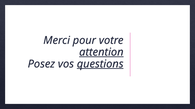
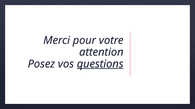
attention underline: present -> none
